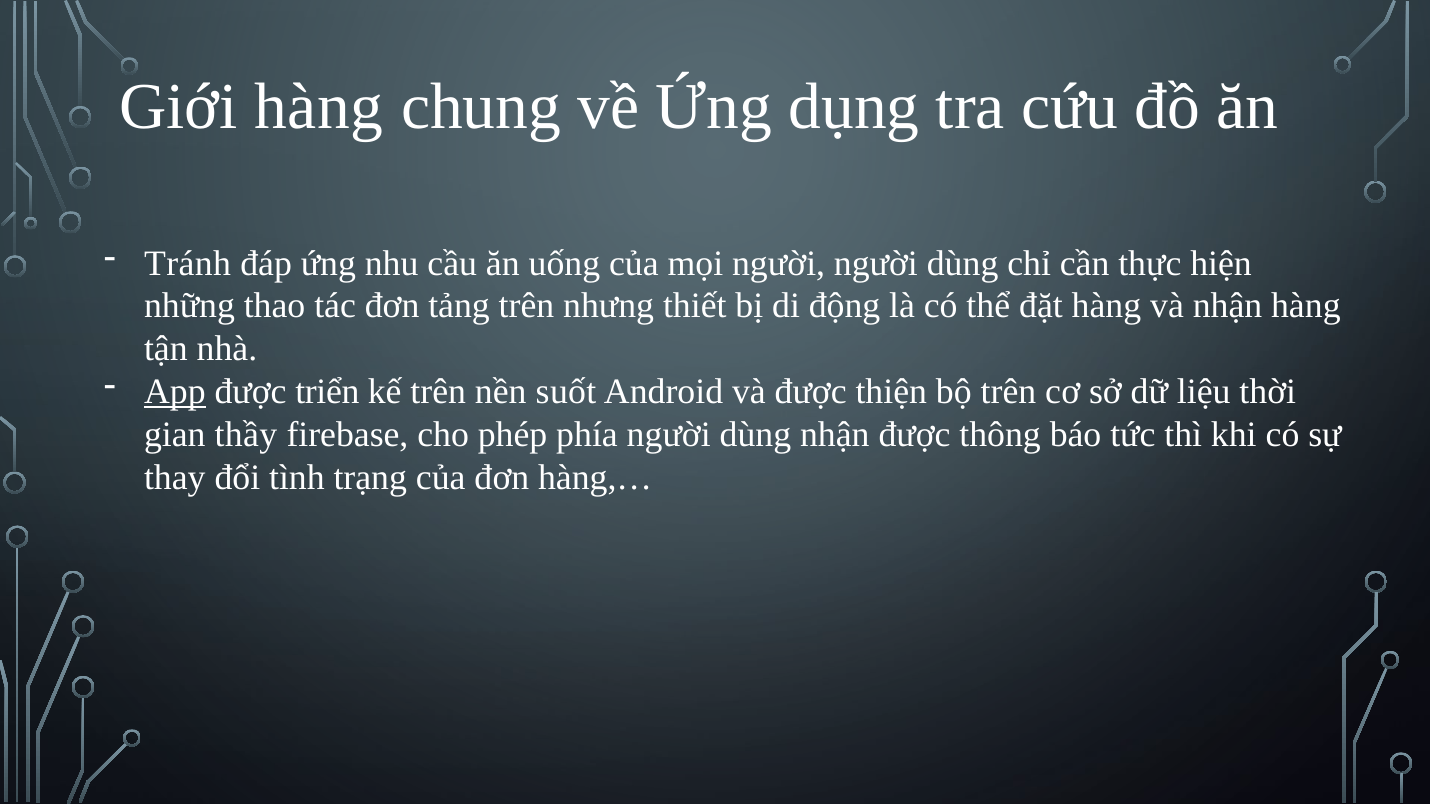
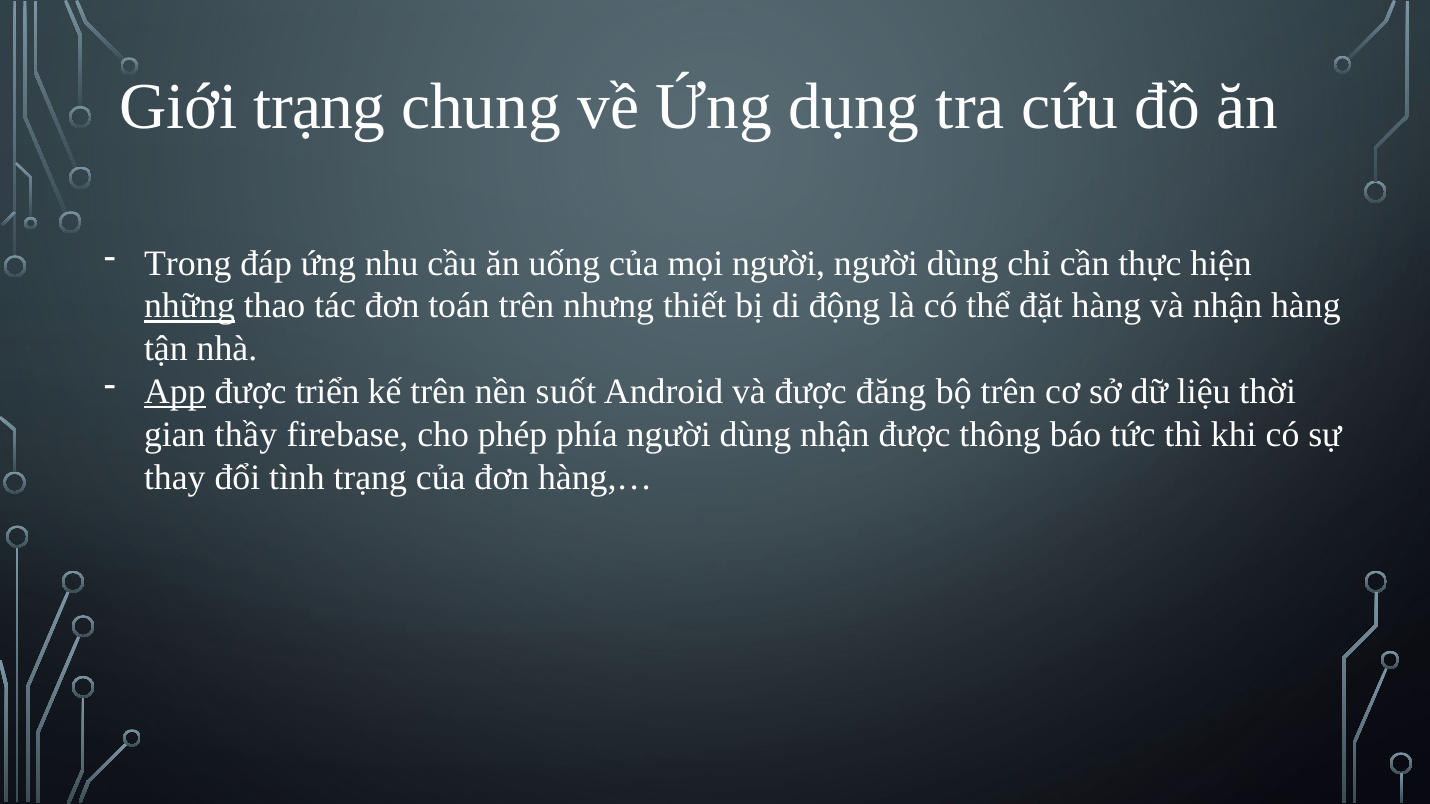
Giới hàng: hàng -> trạng
Tránh: Tránh -> Trong
những underline: none -> present
tảng: tảng -> toán
thiện: thiện -> đăng
